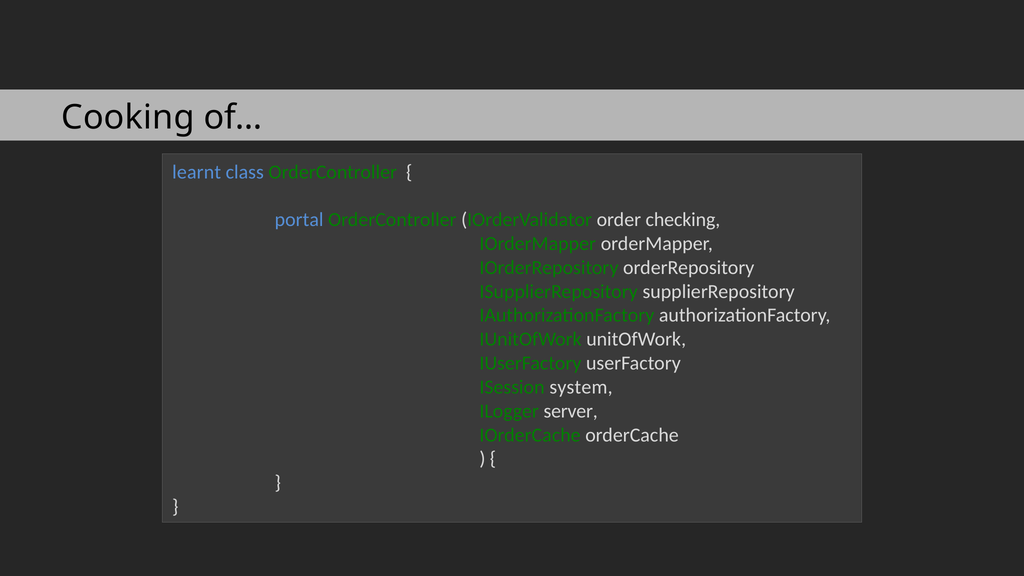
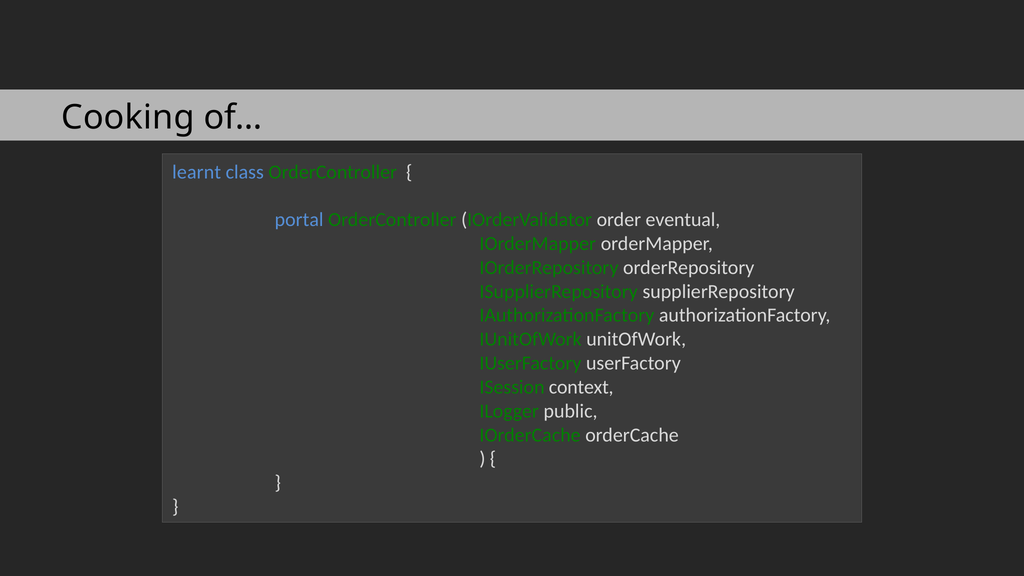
checking: checking -> eventual
system: system -> context
server: server -> public
